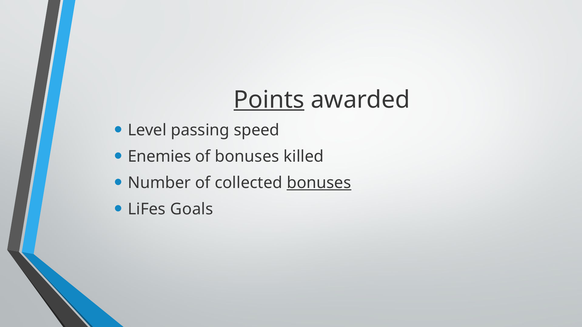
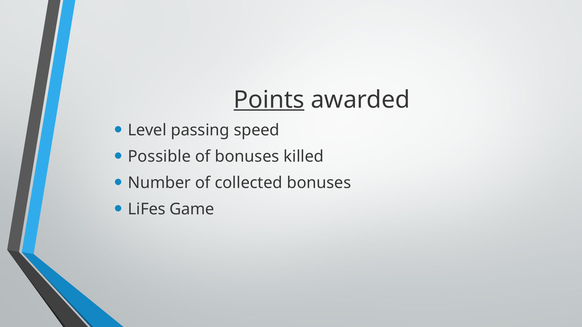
Enemies: Enemies -> Possible
bonuses at (319, 183) underline: present -> none
Goals: Goals -> Game
